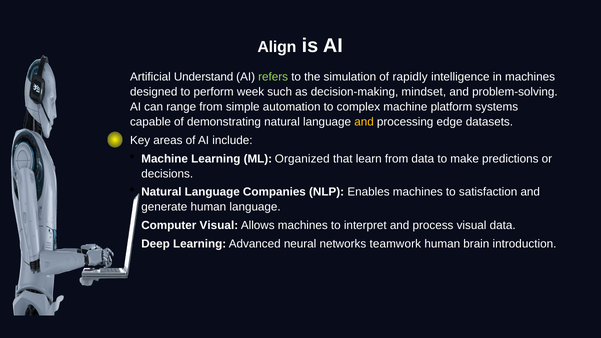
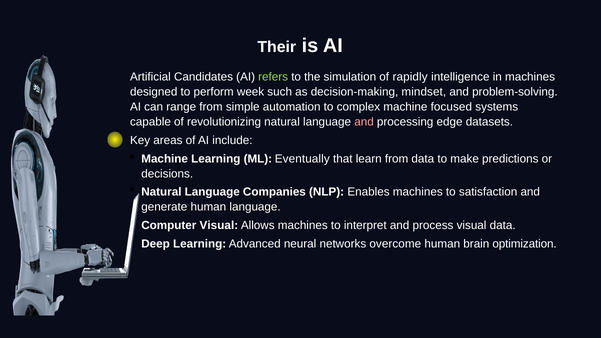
Align: Align -> Their
Understand: Understand -> Candidates
platform: platform -> focused
demonstrating: demonstrating -> revolutionizing
and at (364, 122) colour: yellow -> pink
Organized: Organized -> Eventually
teamwork: teamwork -> overcome
introduction: introduction -> optimization
